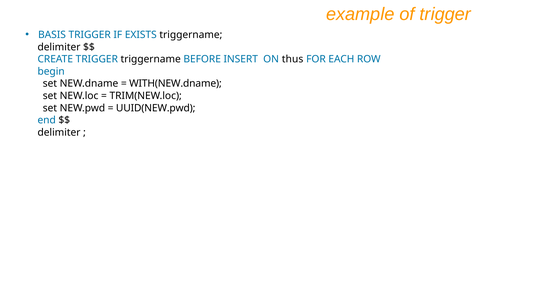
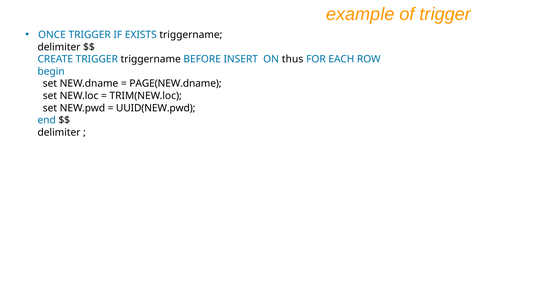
BASIS: BASIS -> ONCE
WITH(NEW.dname: WITH(NEW.dname -> PAGE(NEW.dname
